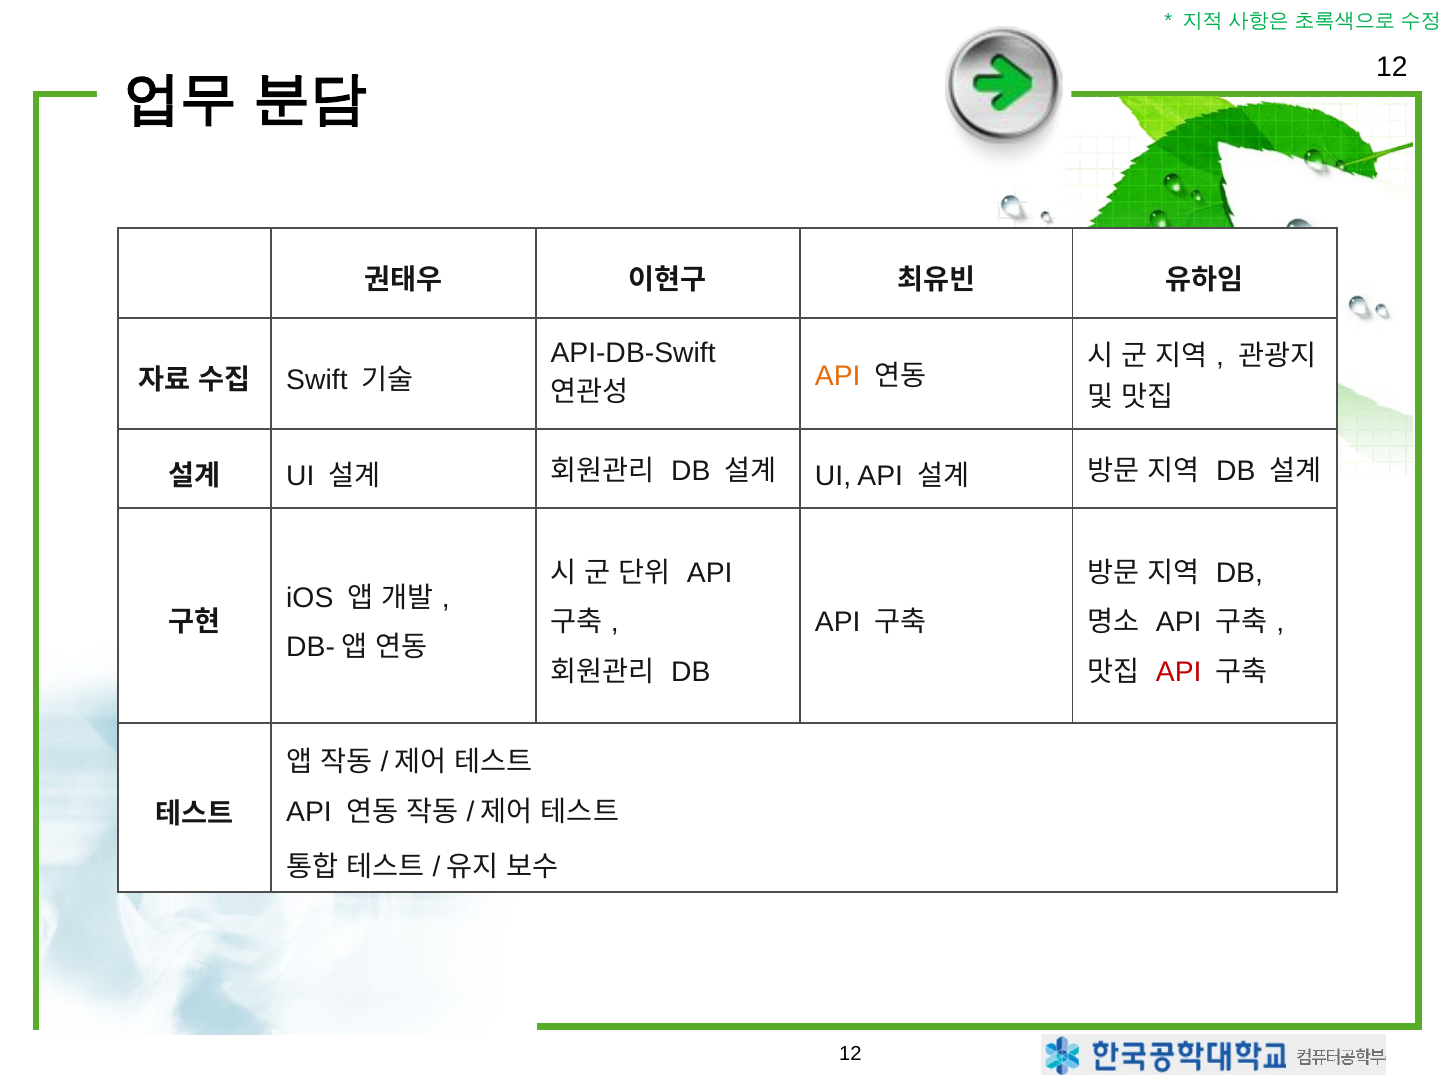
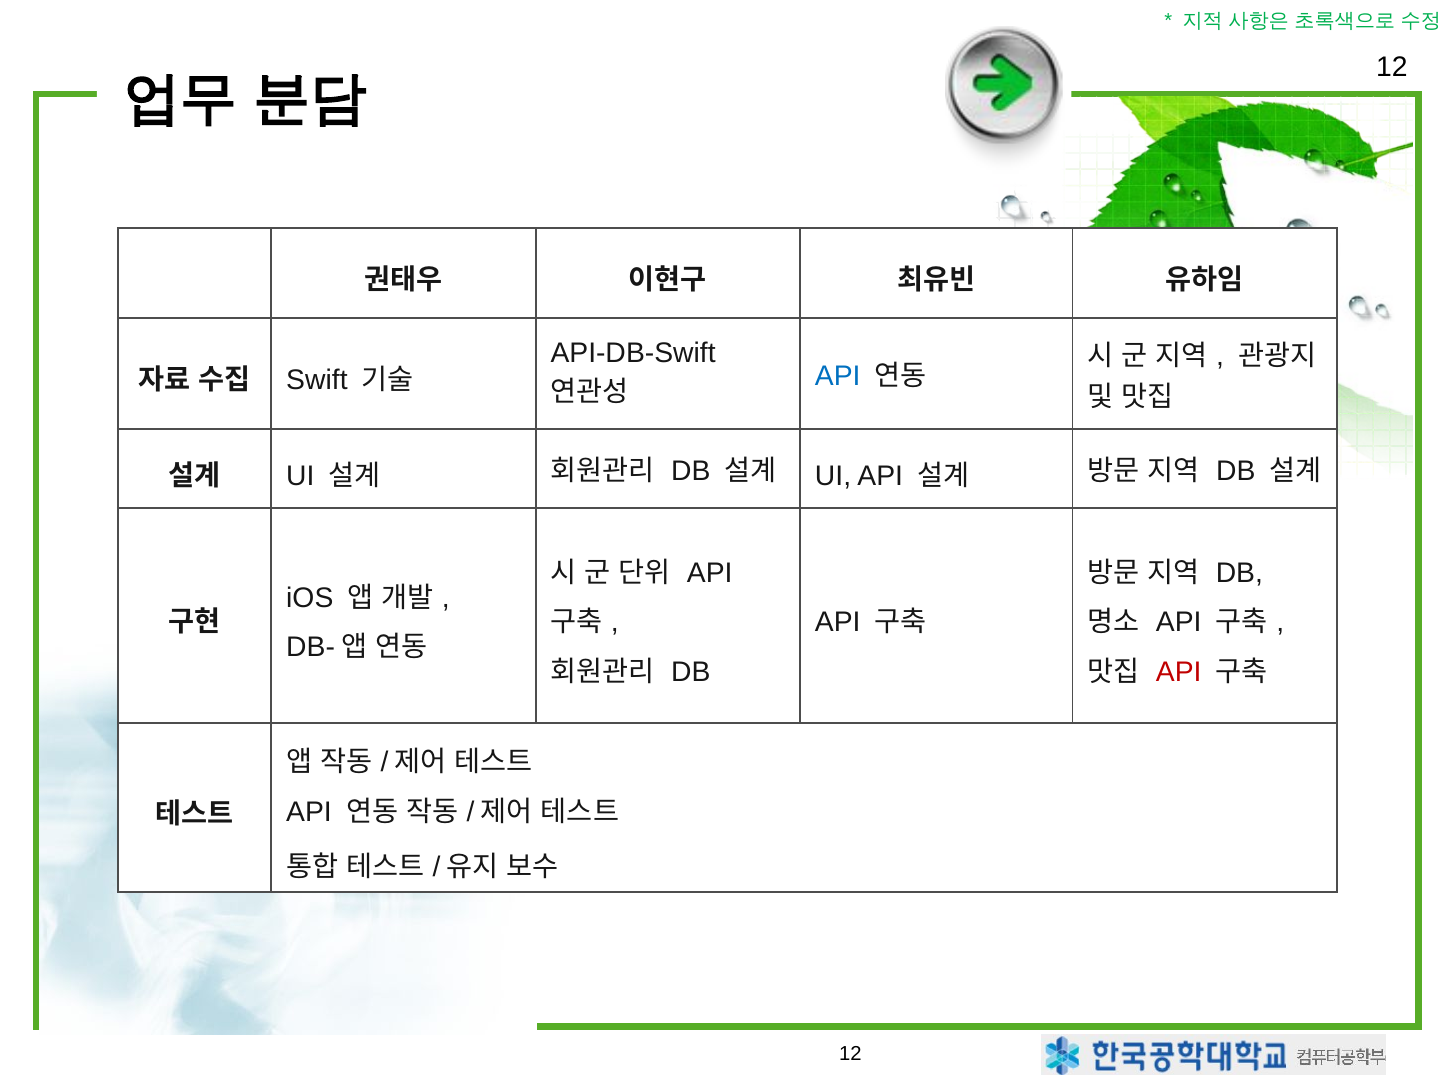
API at (838, 377) colour: orange -> blue
